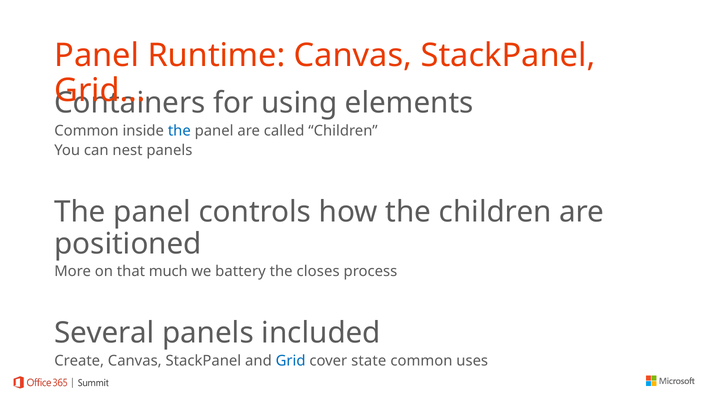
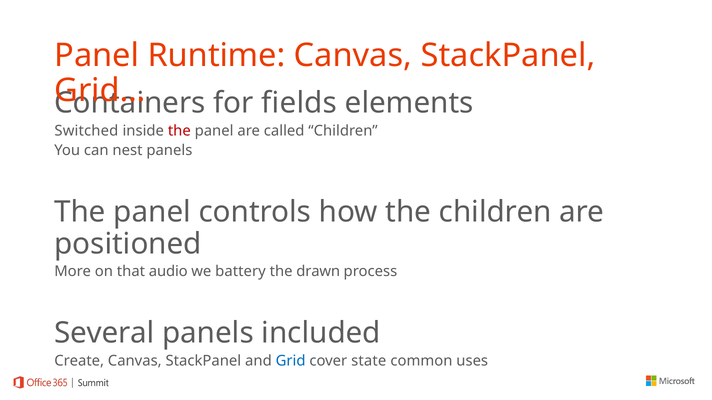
using: using -> fields
Common at (86, 131): Common -> Switched
the at (179, 131) colour: blue -> red
much: much -> audio
closes: closes -> drawn
